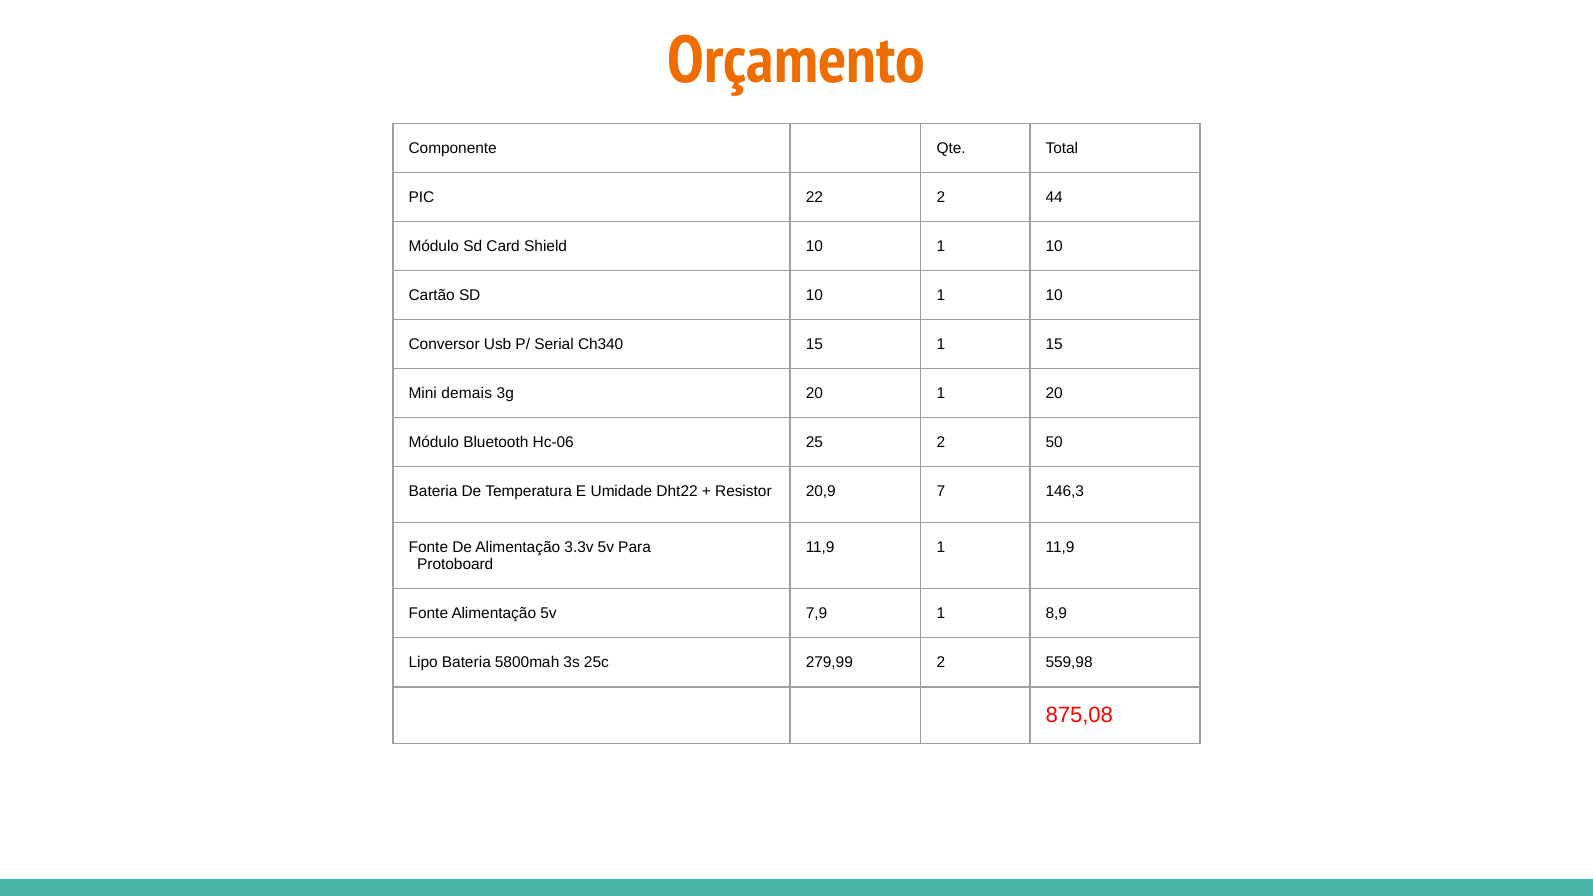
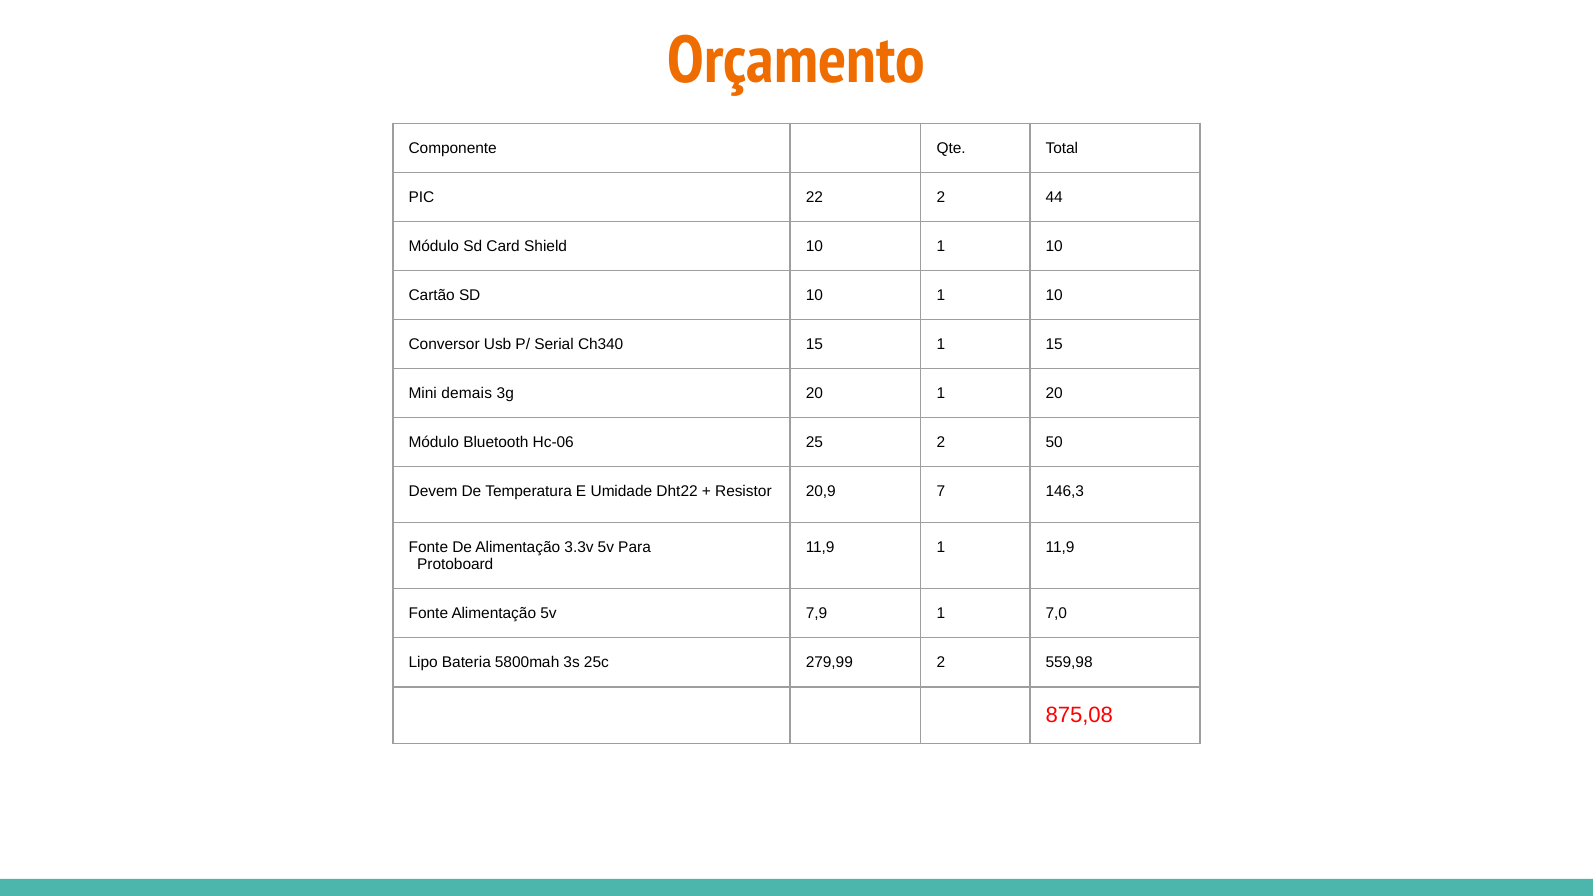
Bateria at (433, 491): Bateria -> Devem
8,9: 8,9 -> 7,0
